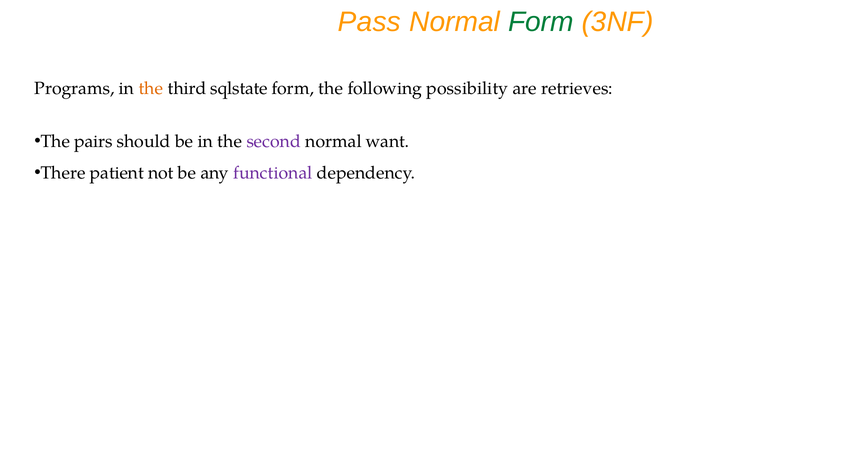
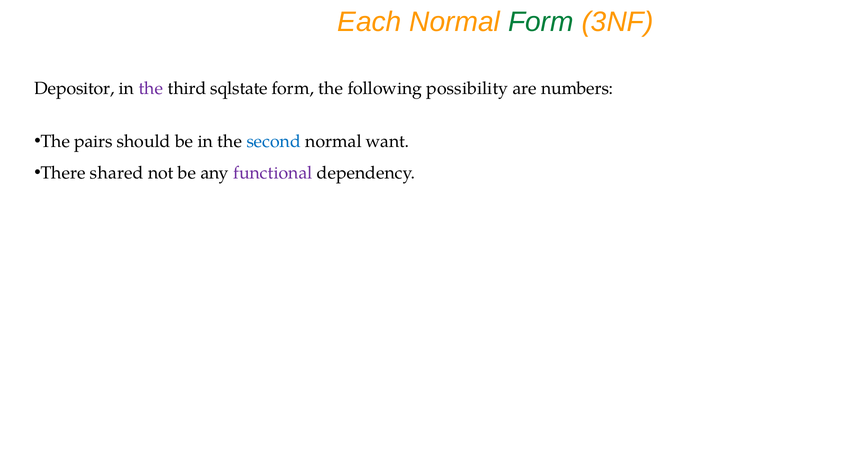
Pass: Pass -> Each
Programs: Programs -> Depositor
the at (151, 89) colour: orange -> purple
retrieves: retrieves -> numbers
second colour: purple -> blue
patient: patient -> shared
